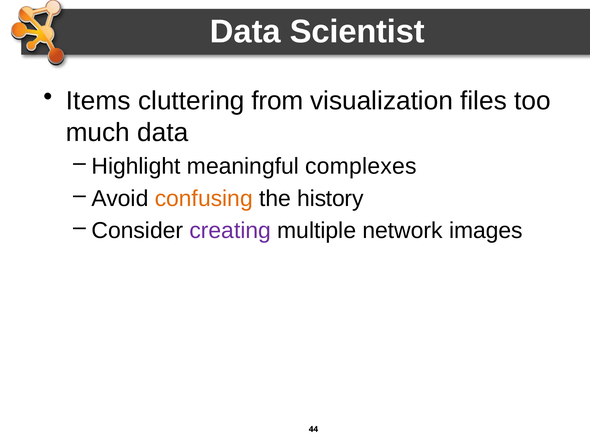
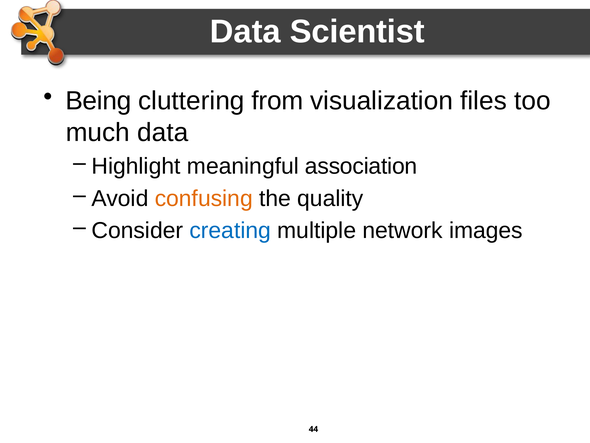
Items: Items -> Being
complexes: complexes -> association
history: history -> quality
creating colour: purple -> blue
